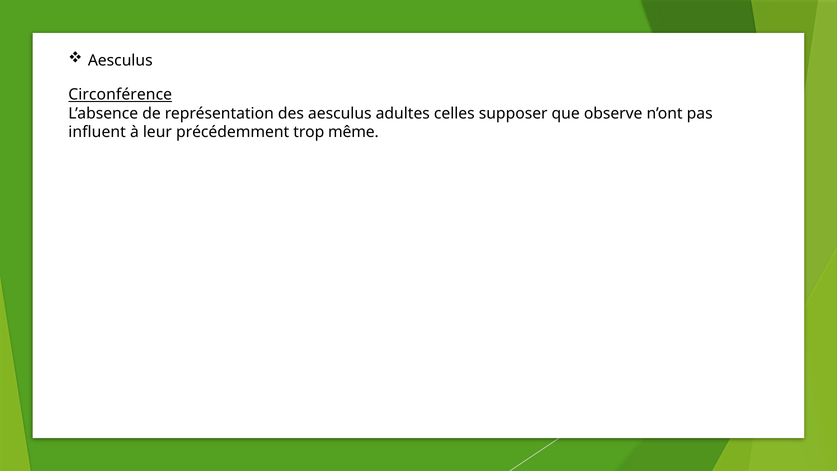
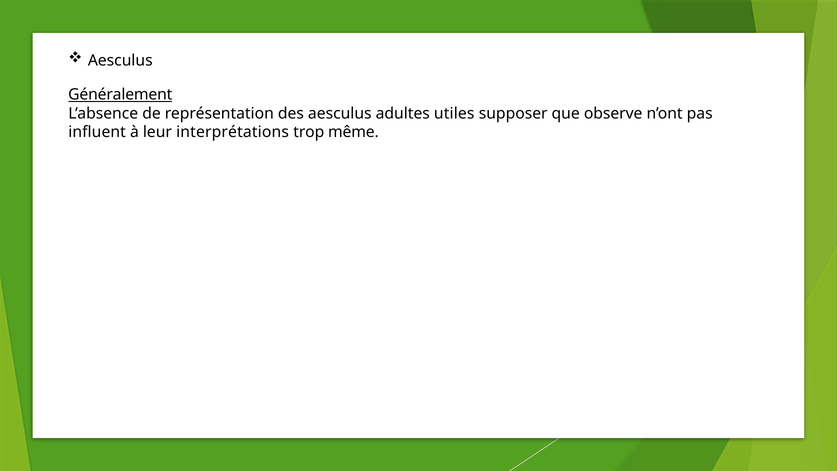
Circonférence: Circonférence -> Généralement
celles: celles -> utiles
précédemment: précédemment -> interprétations
